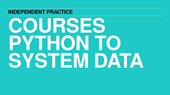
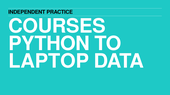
SYSTEM: SYSTEM -> LAPTOP
